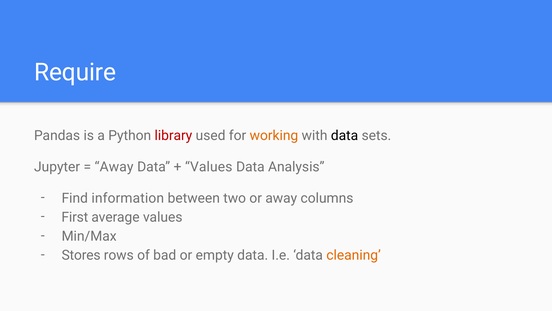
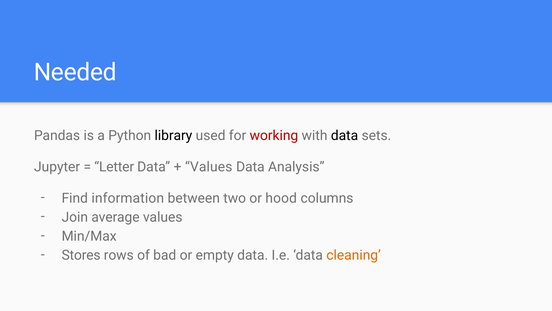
Require: Require -> Needed
library colour: red -> black
working colour: orange -> red
Away at (114, 167): Away -> Letter
or away: away -> hood
First: First -> Join
